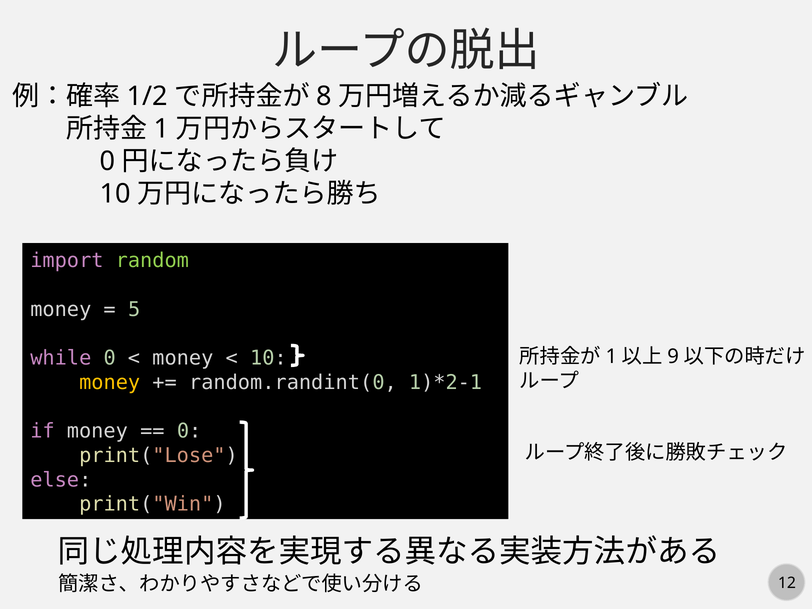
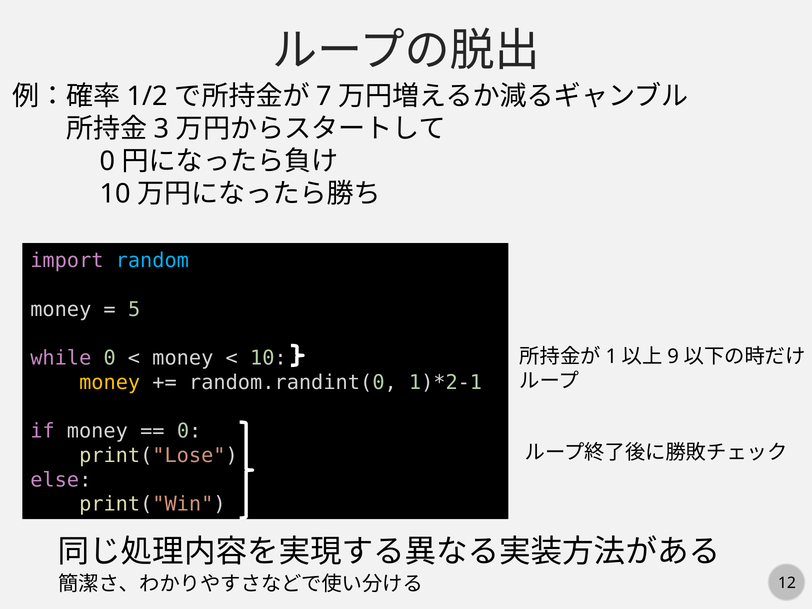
8: 8 -> 7
1: 1 -> 3
random colour: light green -> light blue
